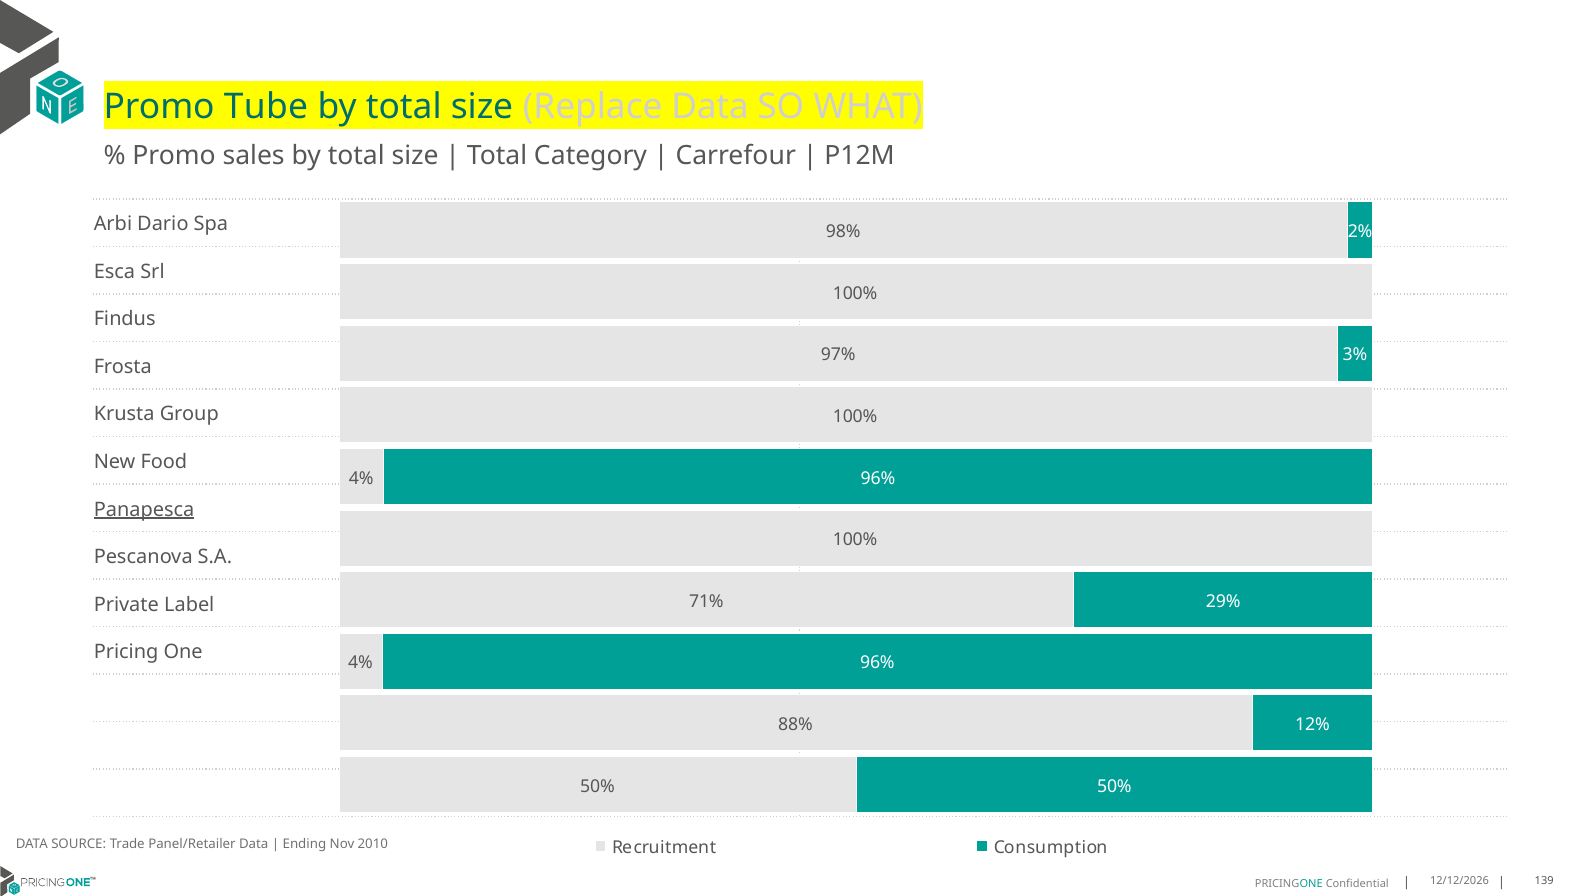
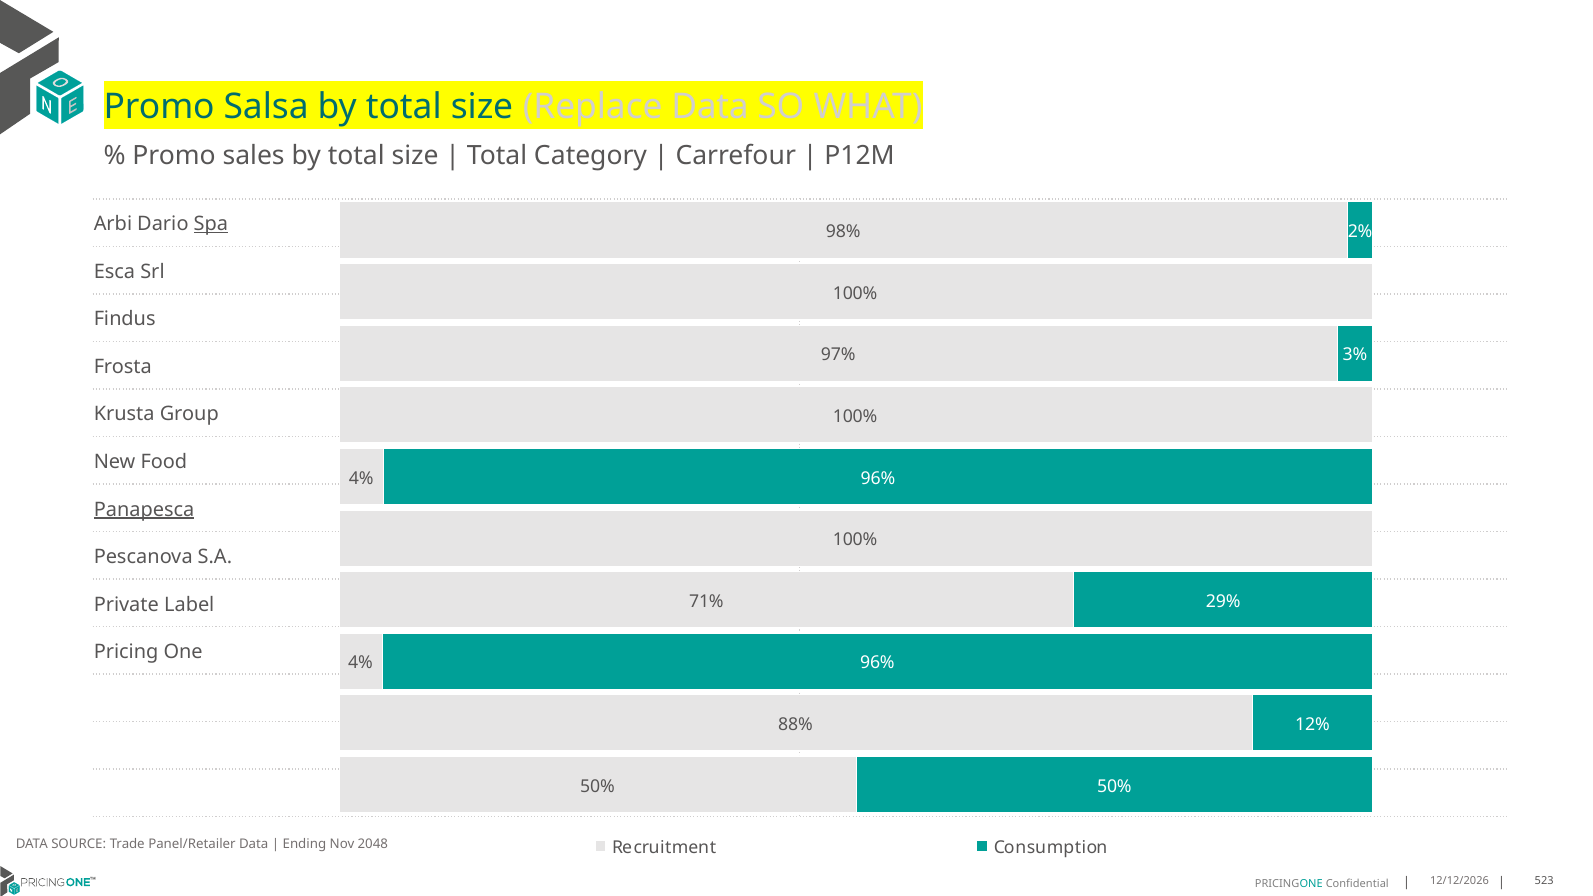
Tube: Tube -> Salsa
Spa underline: none -> present
2010: 2010 -> 2048
139: 139 -> 523
